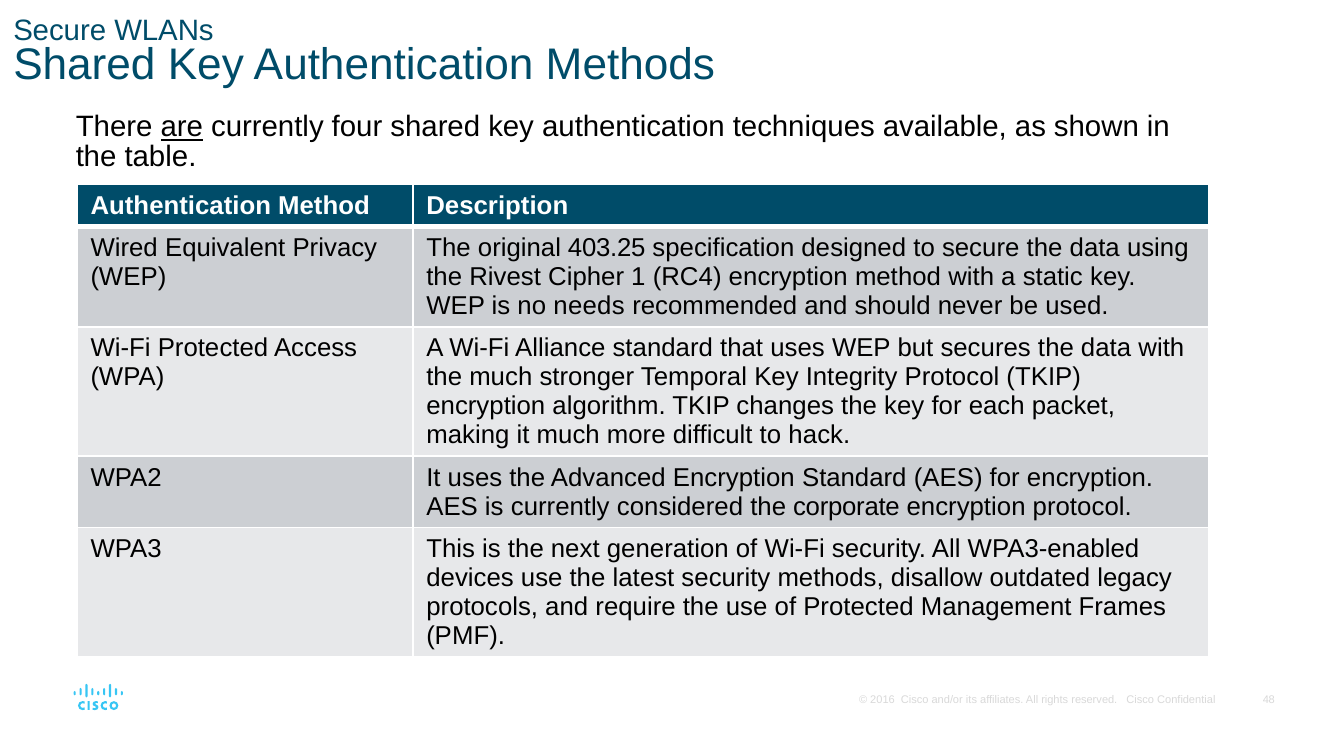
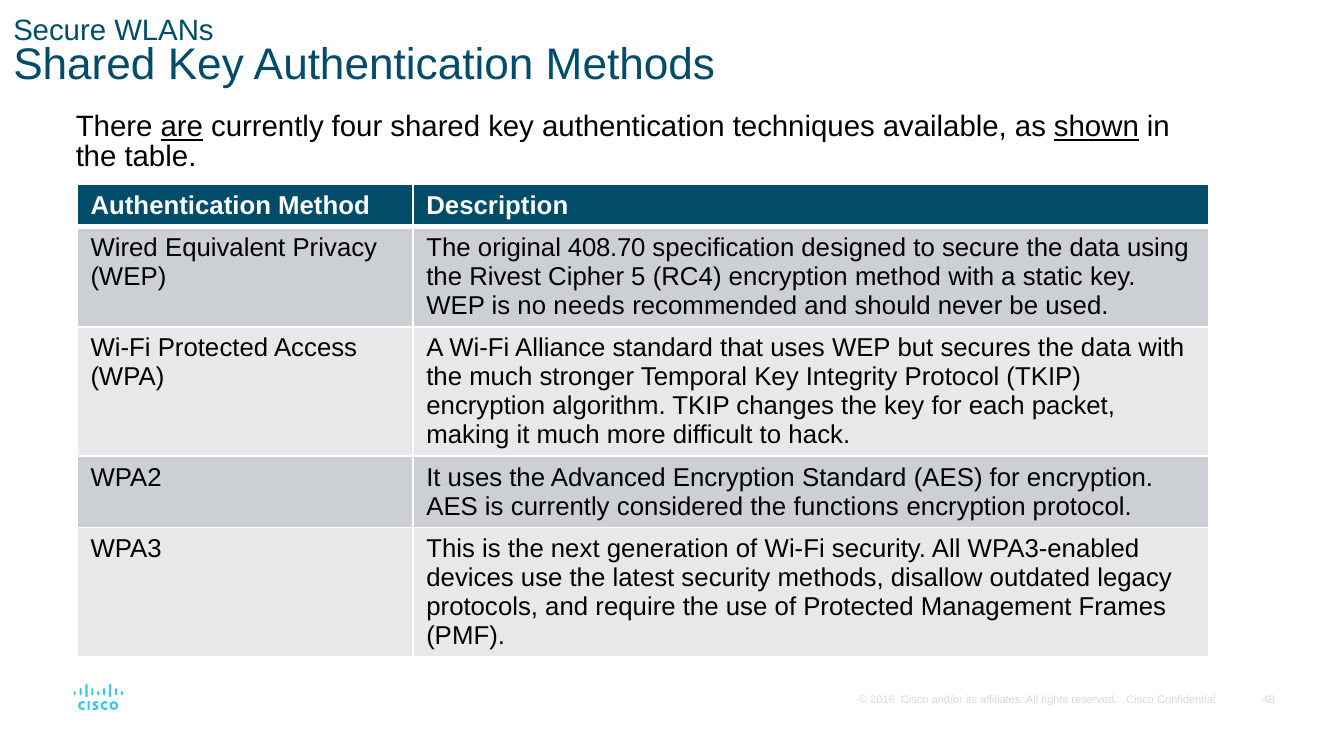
shown underline: none -> present
403.25: 403.25 -> 408.70
1: 1 -> 5
corporate: corporate -> functions
